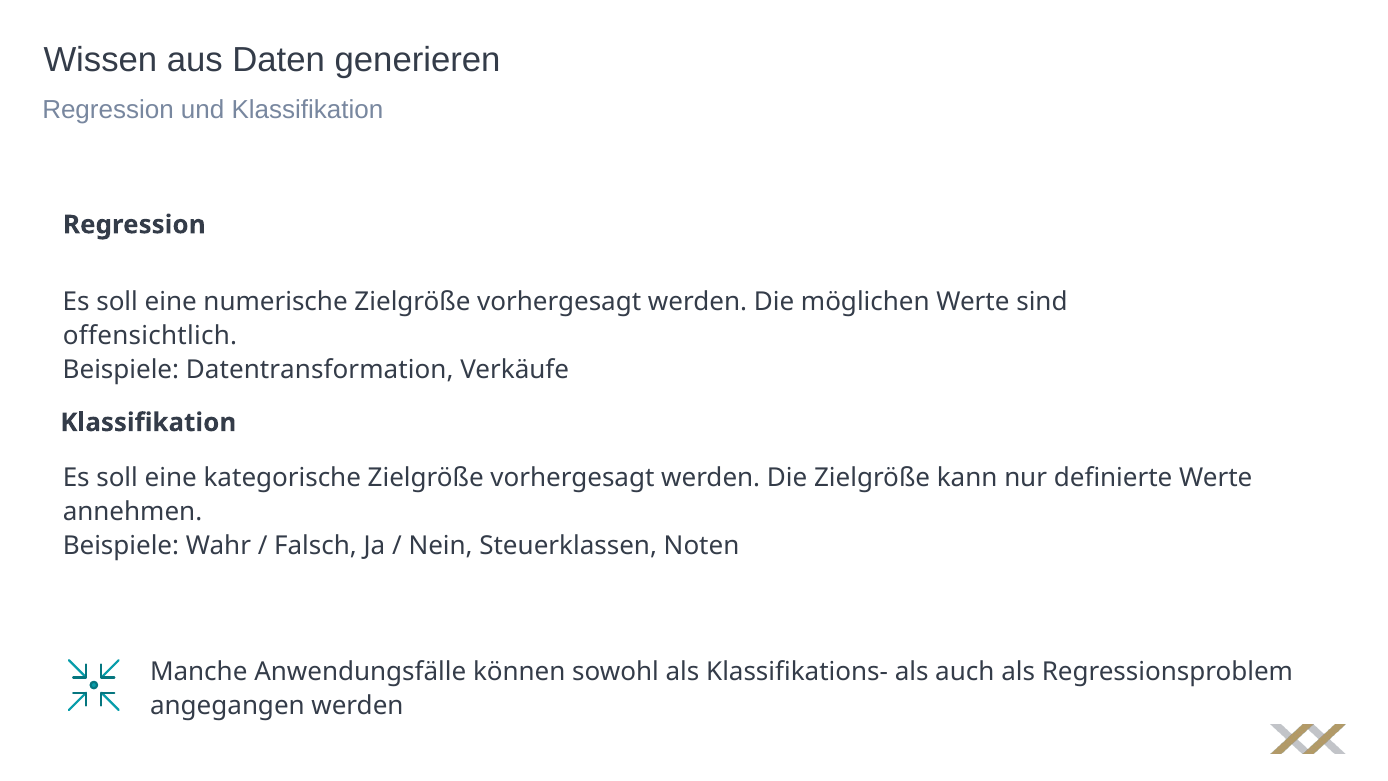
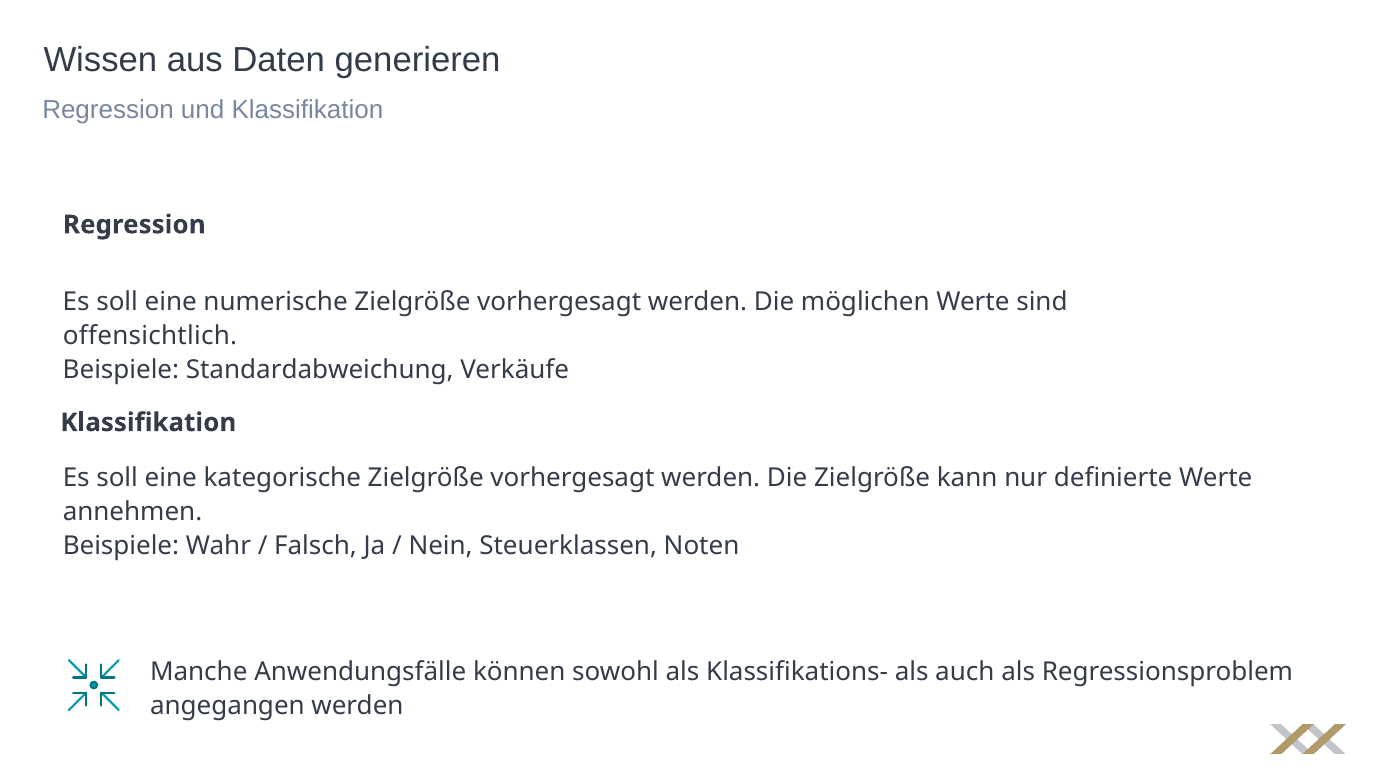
Datentransformation: Datentransformation -> Standardabweichung
